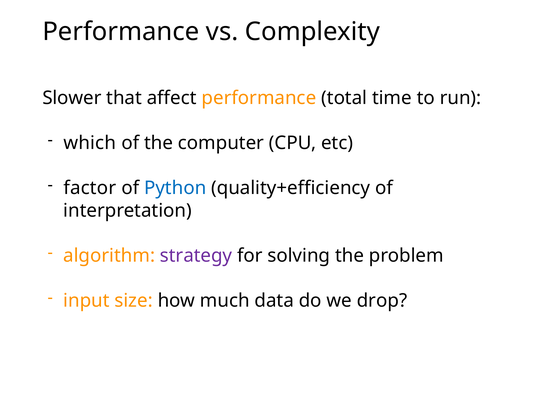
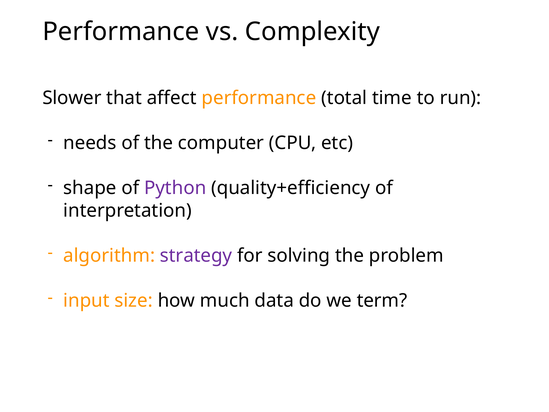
which: which -> needs
factor: factor -> shape
Python colour: blue -> purple
drop: drop -> term
